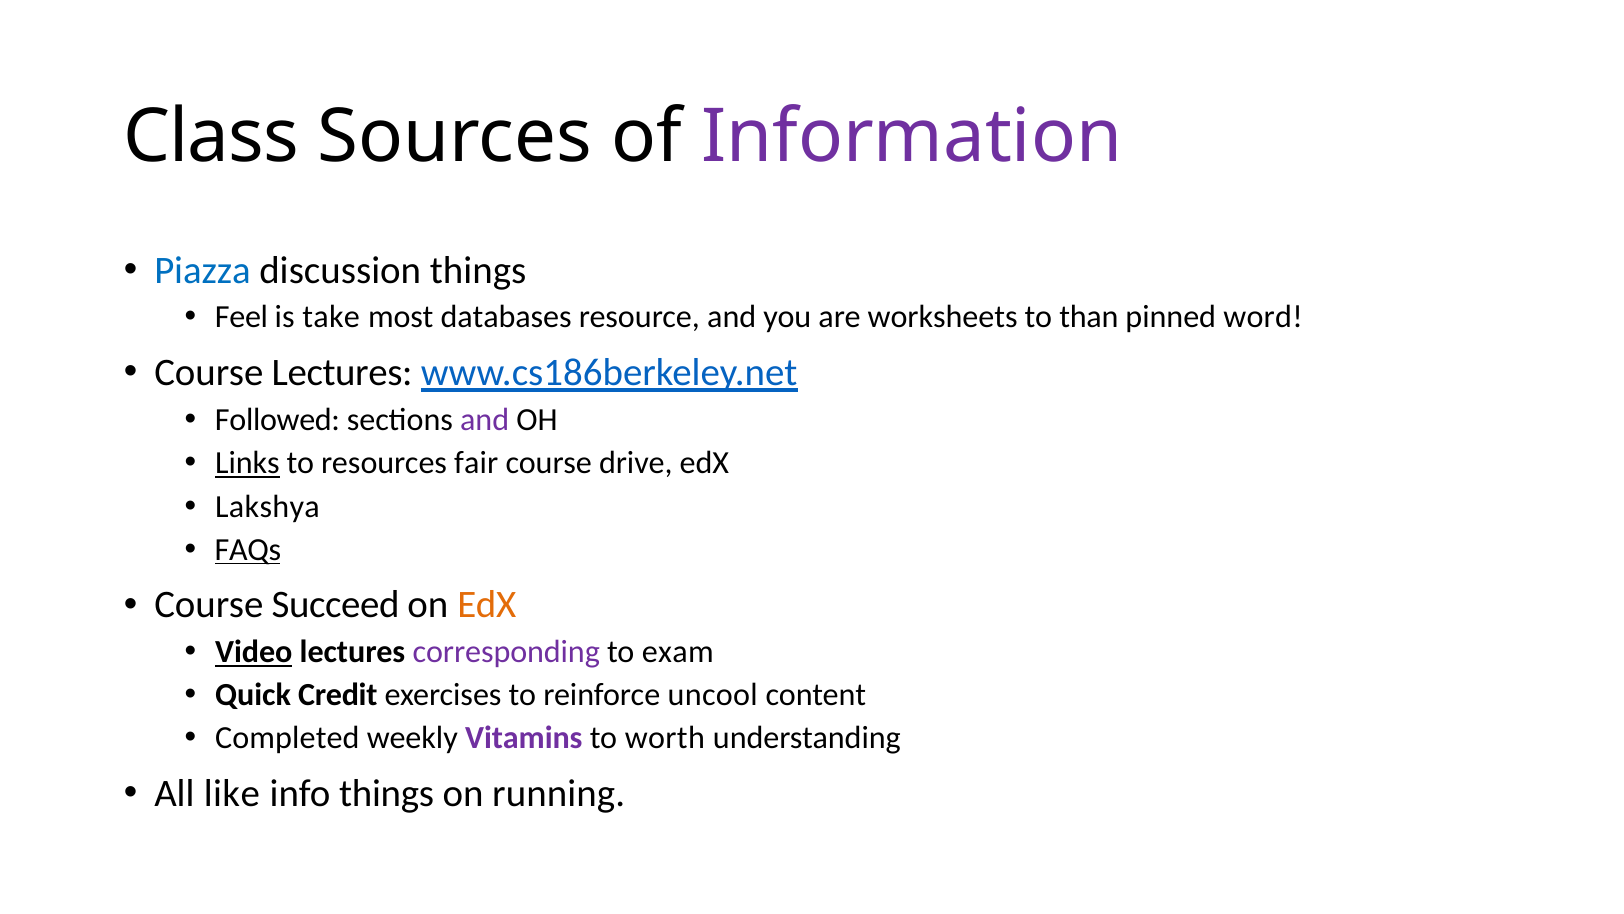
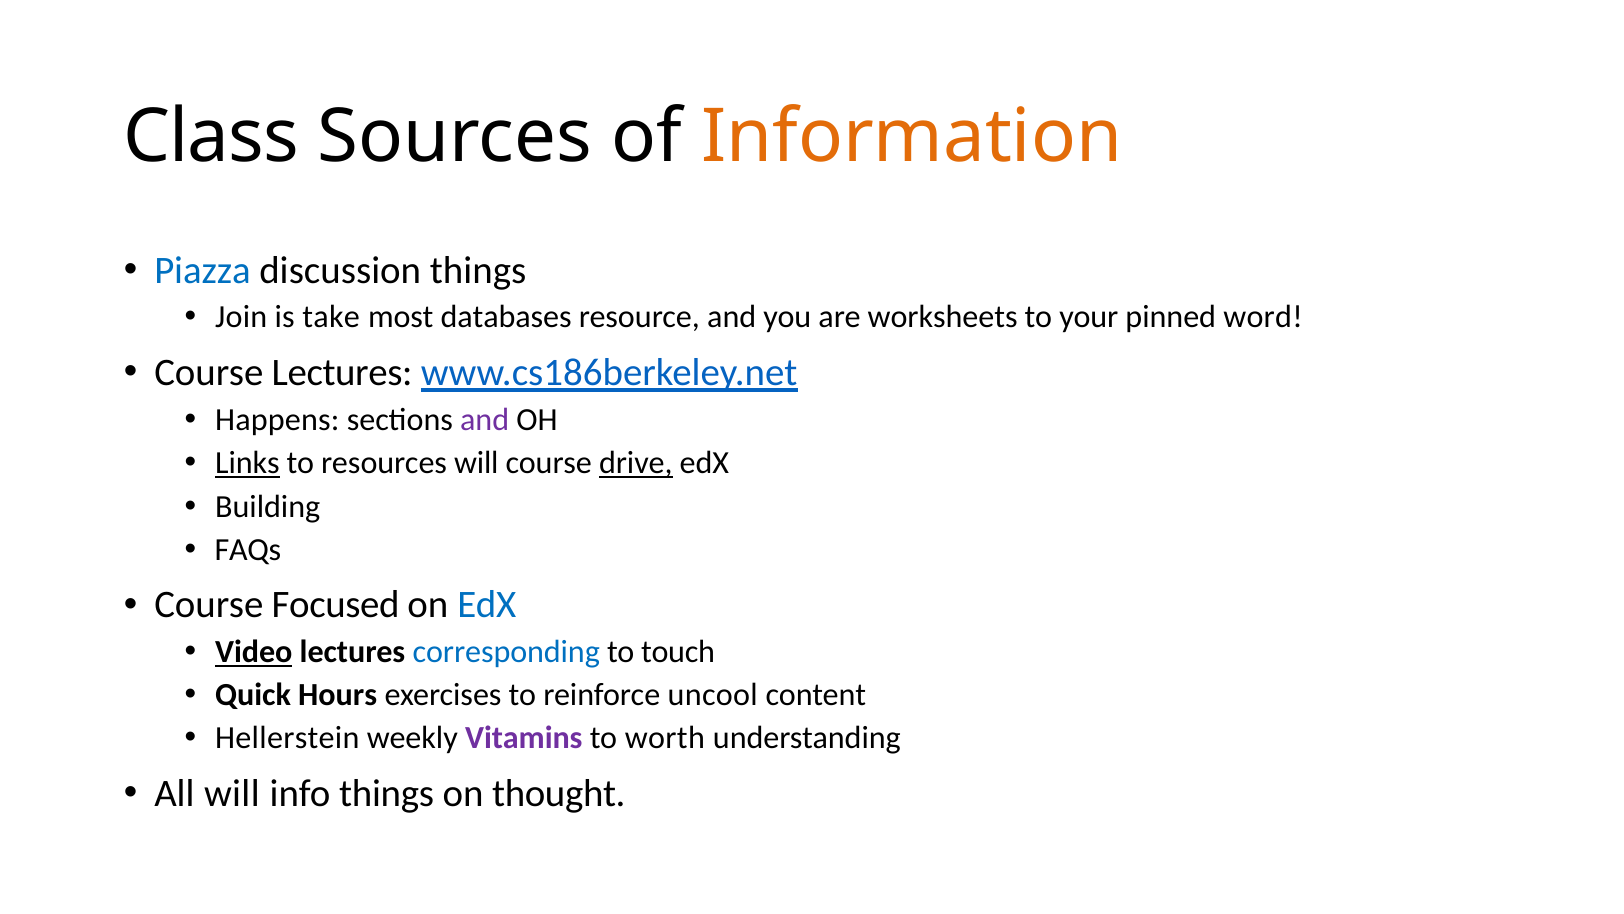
Information colour: purple -> orange
Feel: Feel -> Join
than: than -> your
Followed: Followed -> Happens
resources fair: fair -> will
drive underline: none -> present
Lakshya: Lakshya -> Building
FAQs underline: present -> none
Succeed: Succeed -> Focused
EdX at (487, 605) colour: orange -> blue
corresponding colour: purple -> blue
exam: exam -> touch
Credit: Credit -> Hours
Completed: Completed -> Hellerstein
All like: like -> will
running: running -> thought
